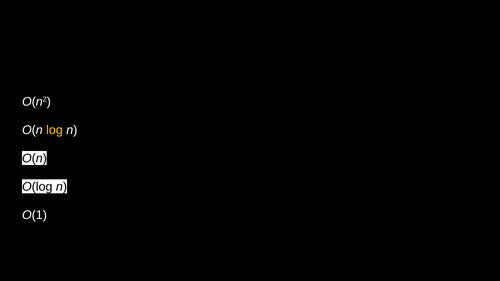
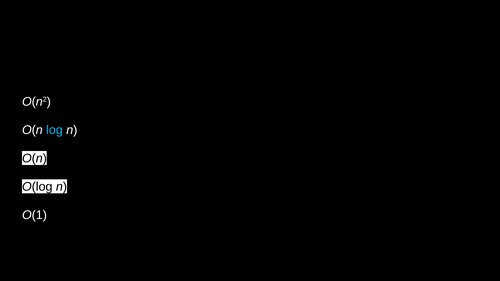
log colour: yellow -> light blue
